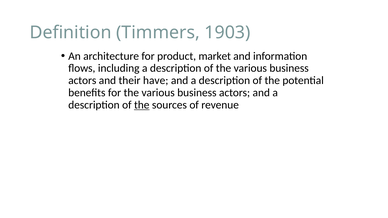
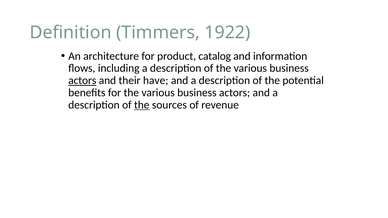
1903: 1903 -> 1922
market: market -> catalog
actors at (82, 81) underline: none -> present
